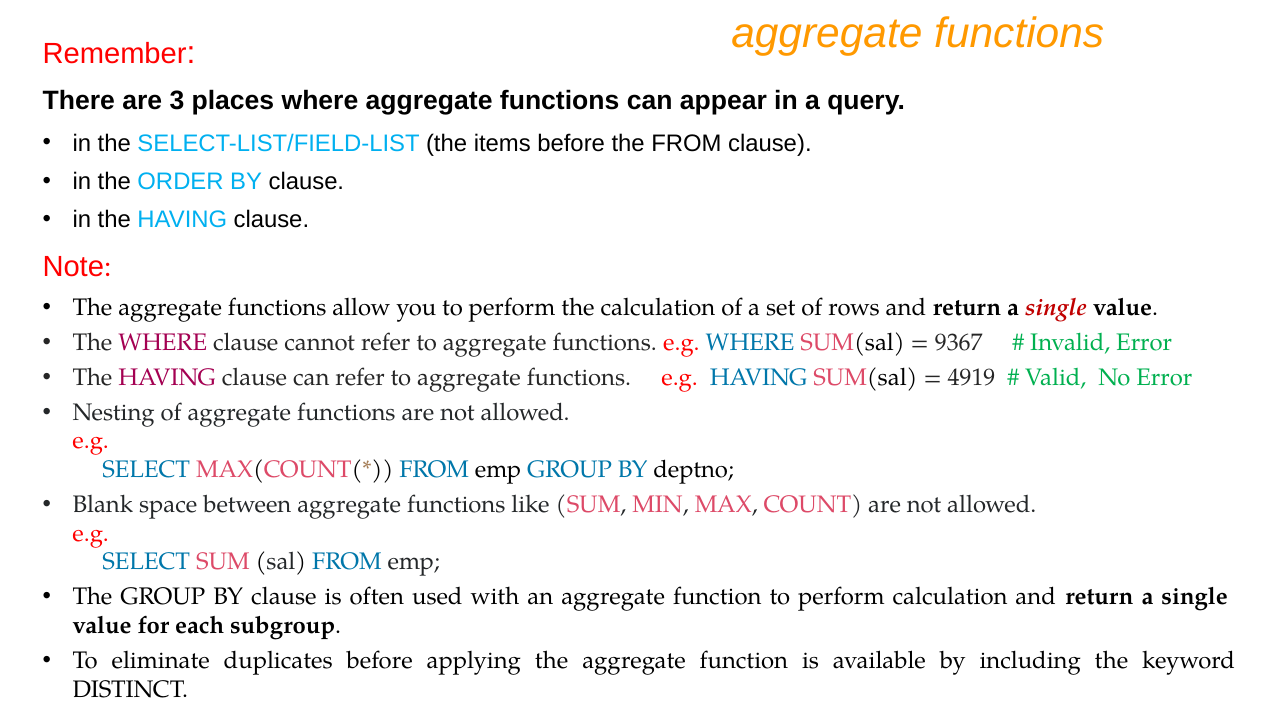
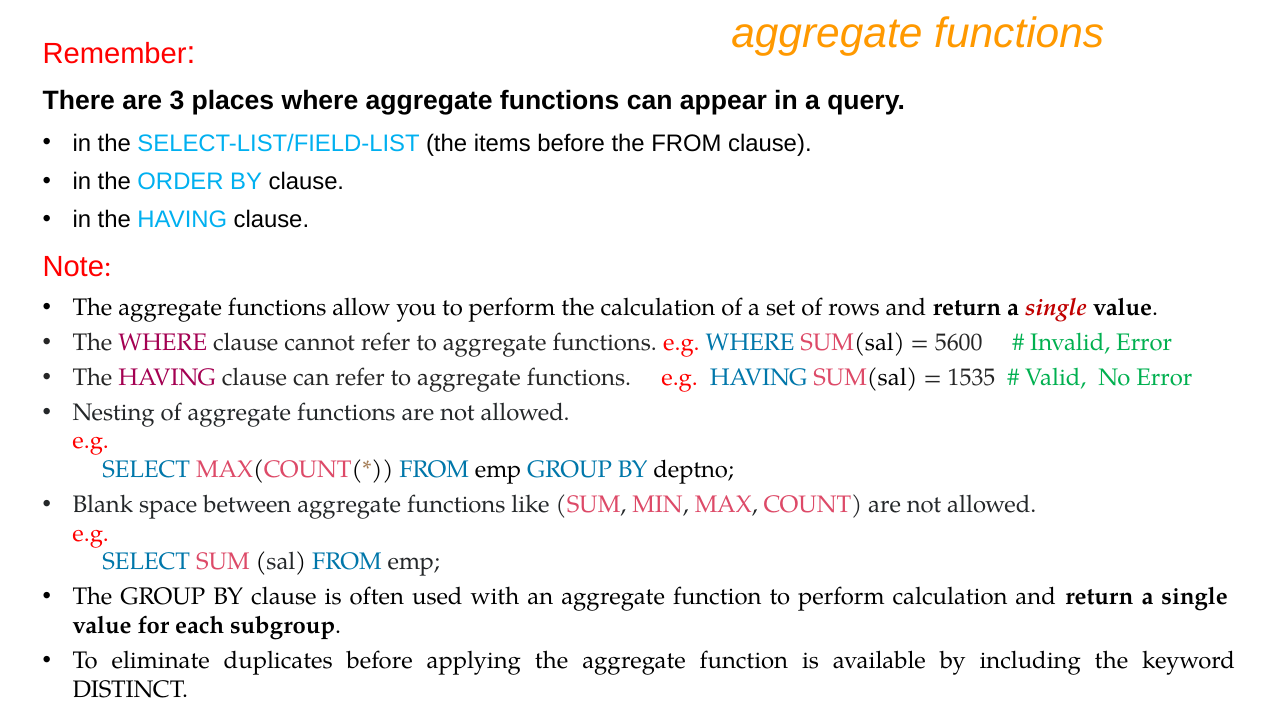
9367: 9367 -> 5600
4919: 4919 -> 1535
